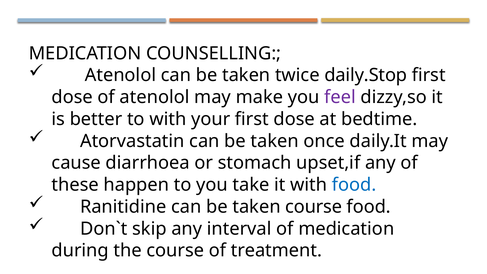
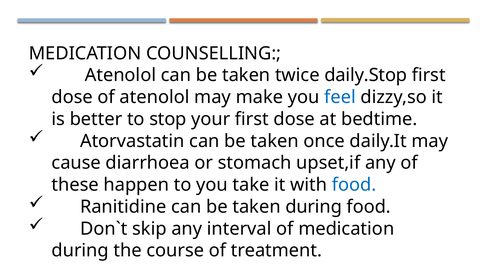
feel colour: purple -> blue
to with: with -> stop
taken course: course -> during
